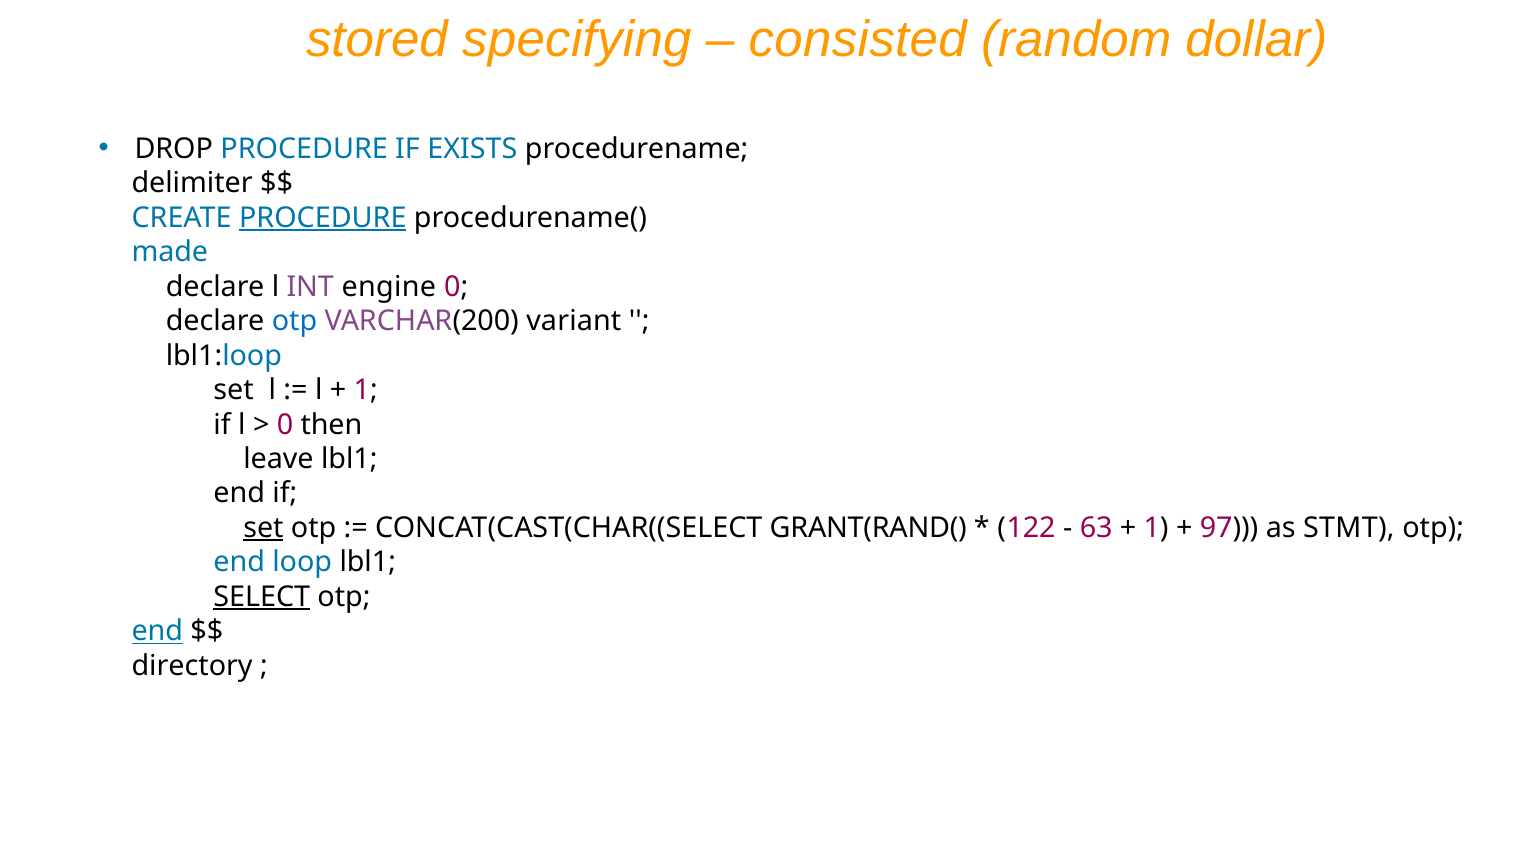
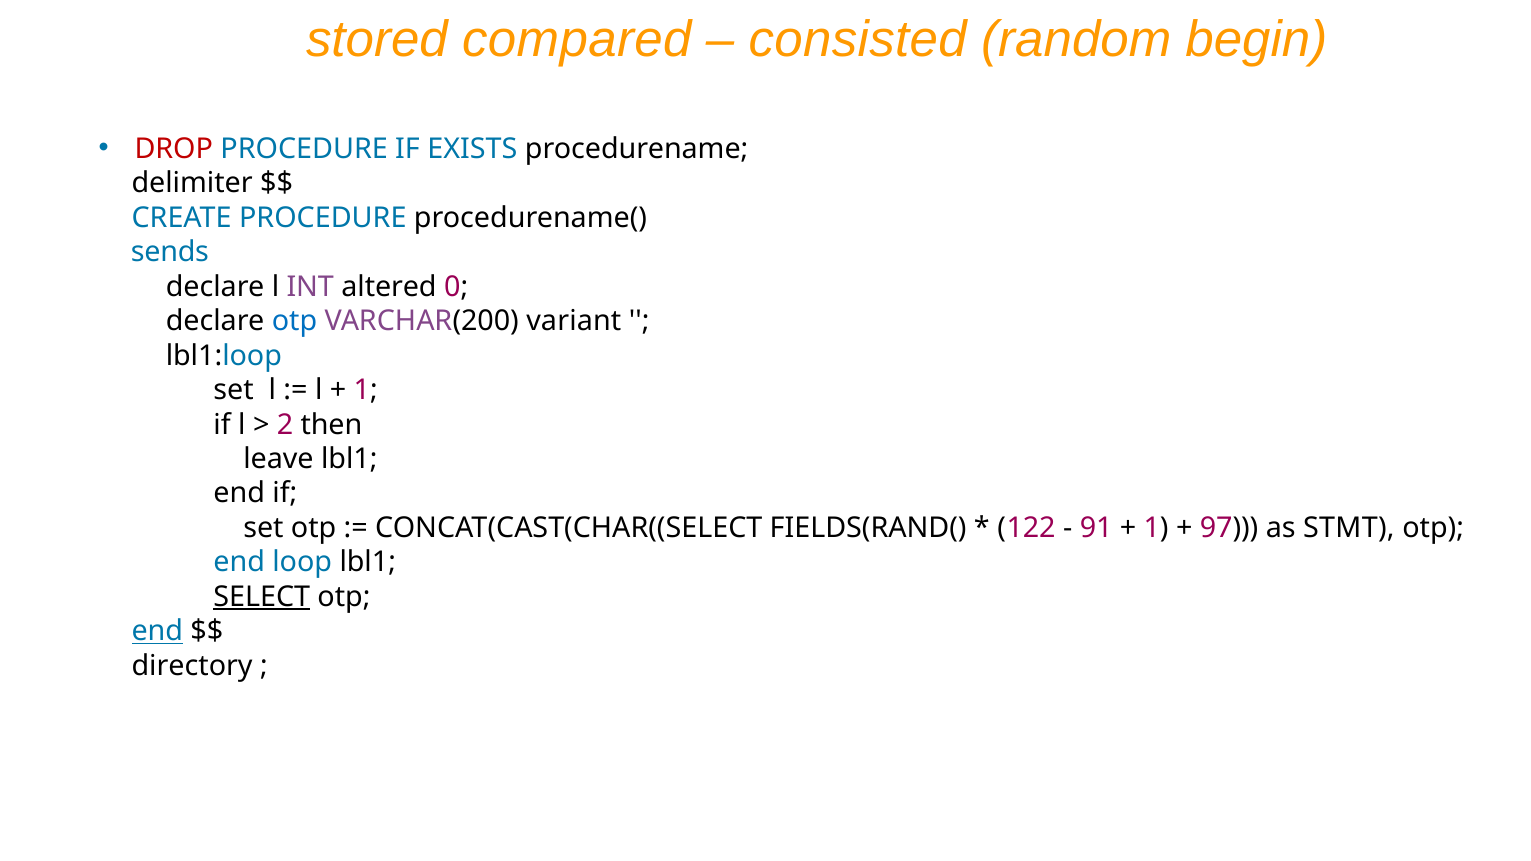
specifying: specifying -> compared
dollar: dollar -> begin
DROP colour: black -> red
PROCEDURE at (323, 218) underline: present -> none
made: made -> sends
engine: engine -> altered
0 at (285, 425): 0 -> 2
set at (263, 528) underline: present -> none
GRANT(RAND(: GRANT(RAND( -> FIELDS(RAND(
63: 63 -> 91
